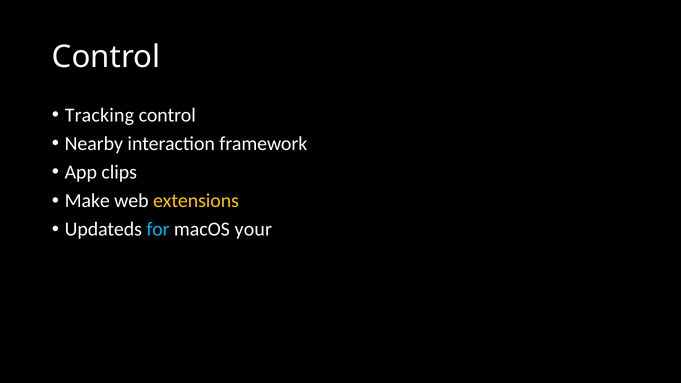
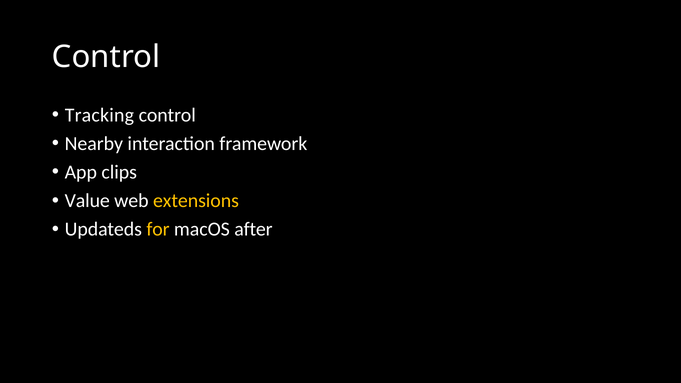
Make: Make -> Value
for colour: light blue -> yellow
your: your -> after
